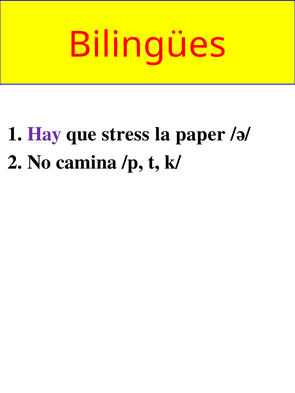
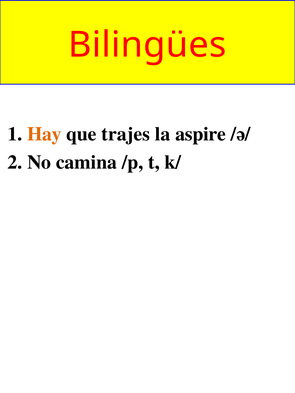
Hay colour: purple -> orange
stress: stress -> trajes
paper: paper -> aspire
